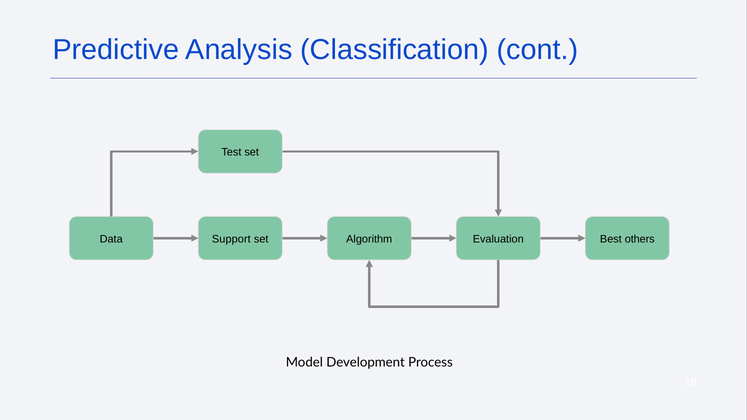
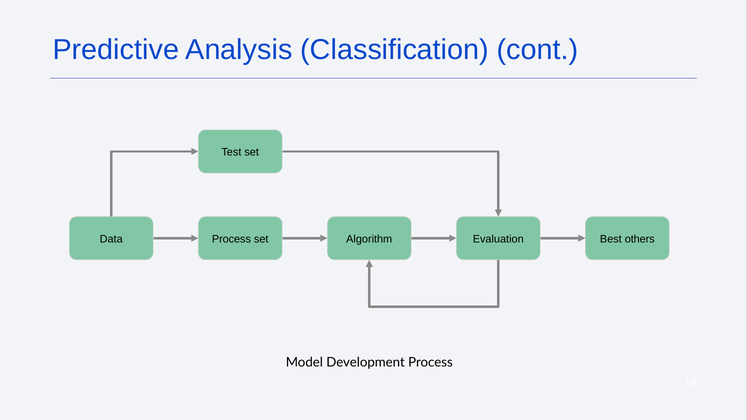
Data Support: Support -> Process
